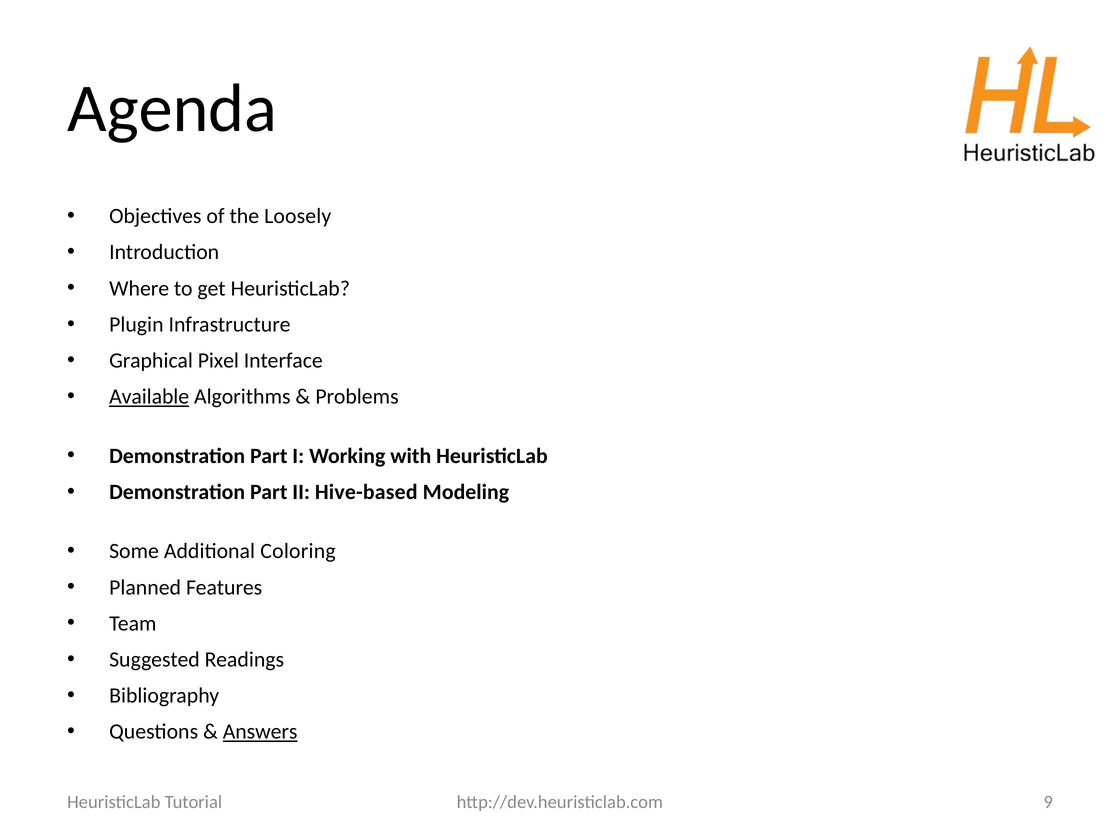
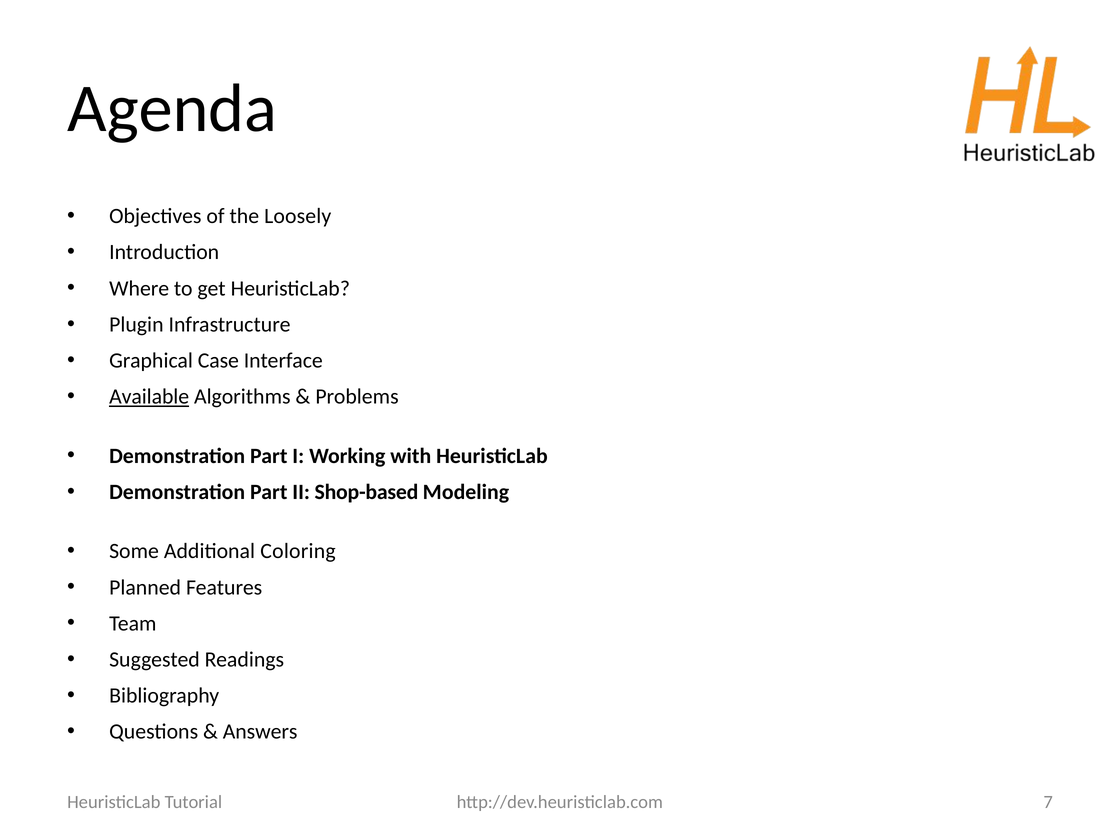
Pixel: Pixel -> Case
Hive-based: Hive-based -> Shop-based
Answers underline: present -> none
9: 9 -> 7
